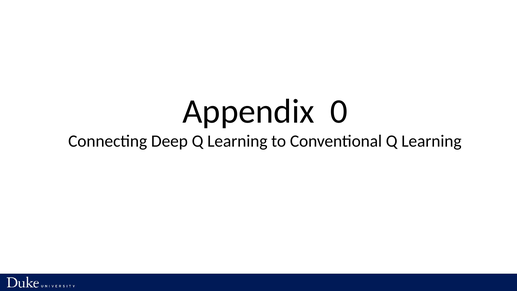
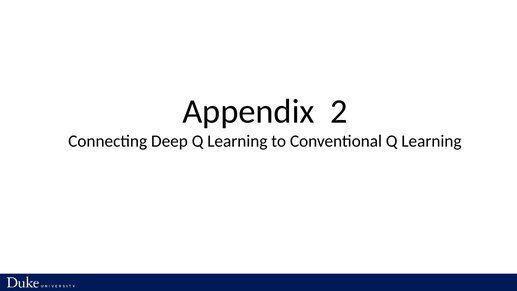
0: 0 -> 2
